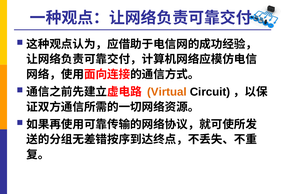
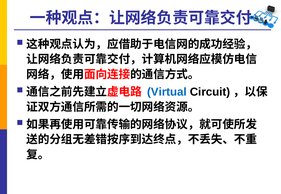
Virtual colour: orange -> blue
